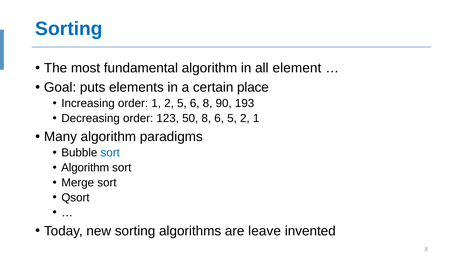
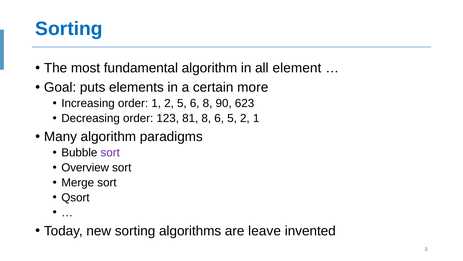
place: place -> more
193: 193 -> 623
50: 50 -> 81
sort at (110, 152) colour: blue -> purple
Algorithm at (85, 167): Algorithm -> Overview
